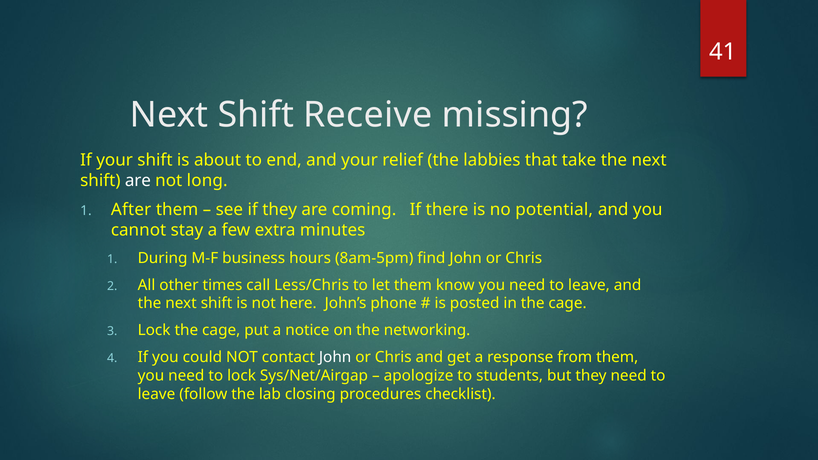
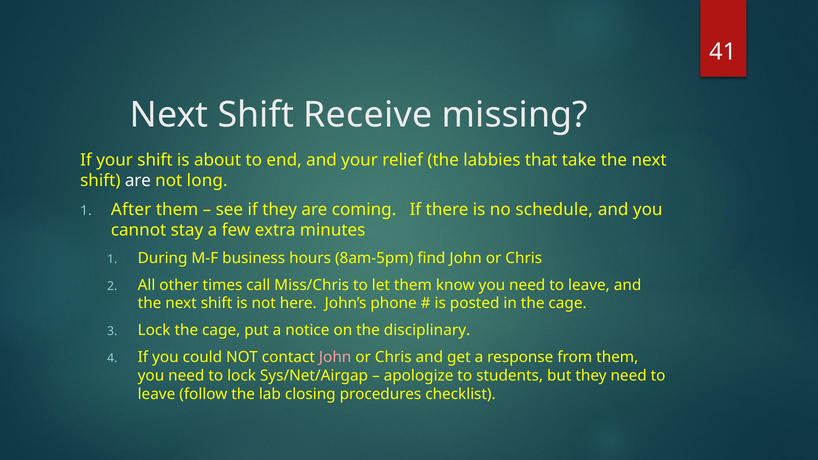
potential: potential -> schedule
Less/Chris: Less/Chris -> Miss/Chris
networking: networking -> disciplinary
John at (335, 357) colour: white -> pink
